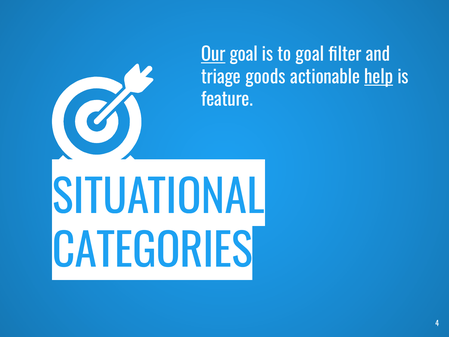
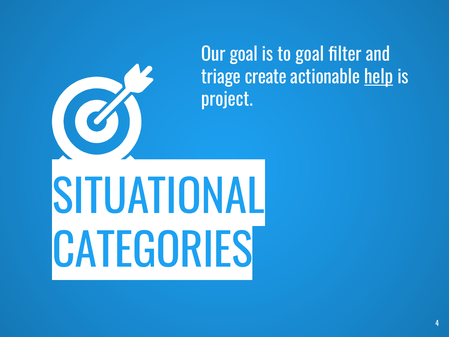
Our underline: present -> none
goods: goods -> create
feature: feature -> project
